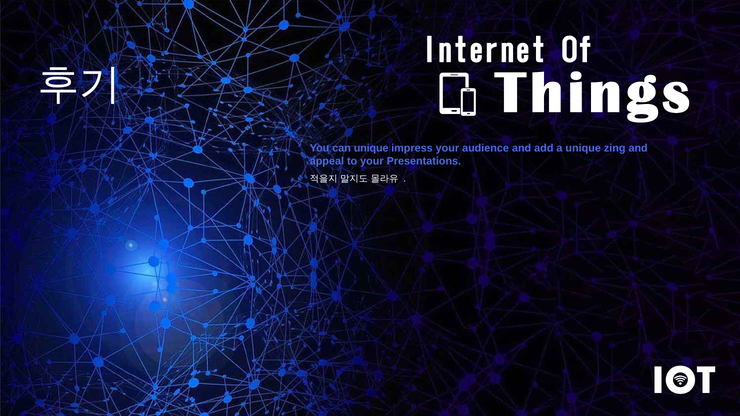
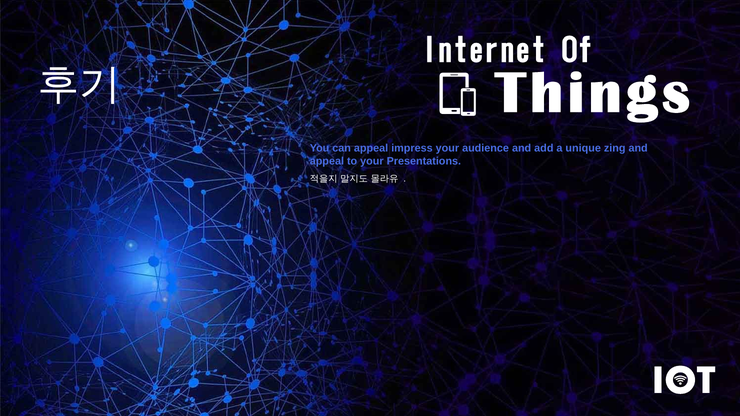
can unique: unique -> appeal
